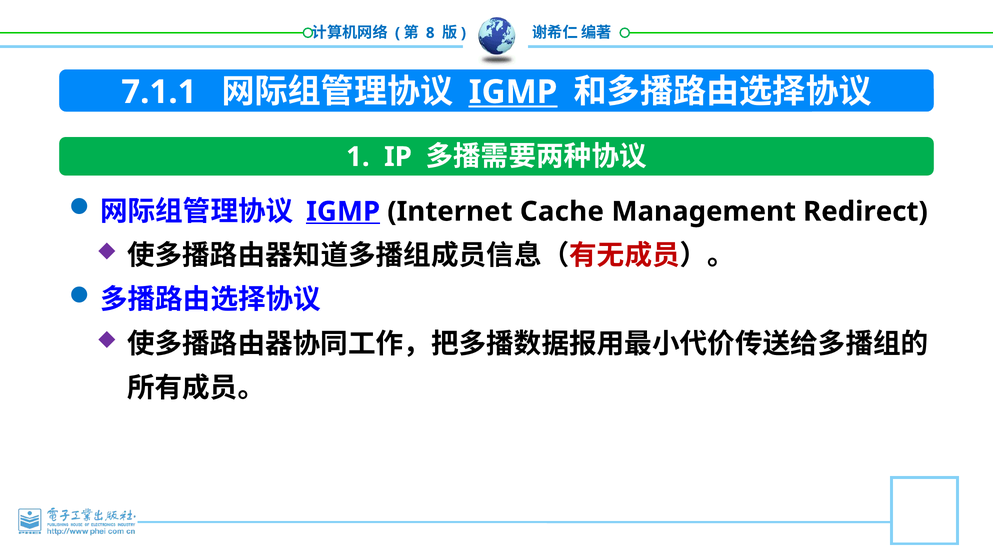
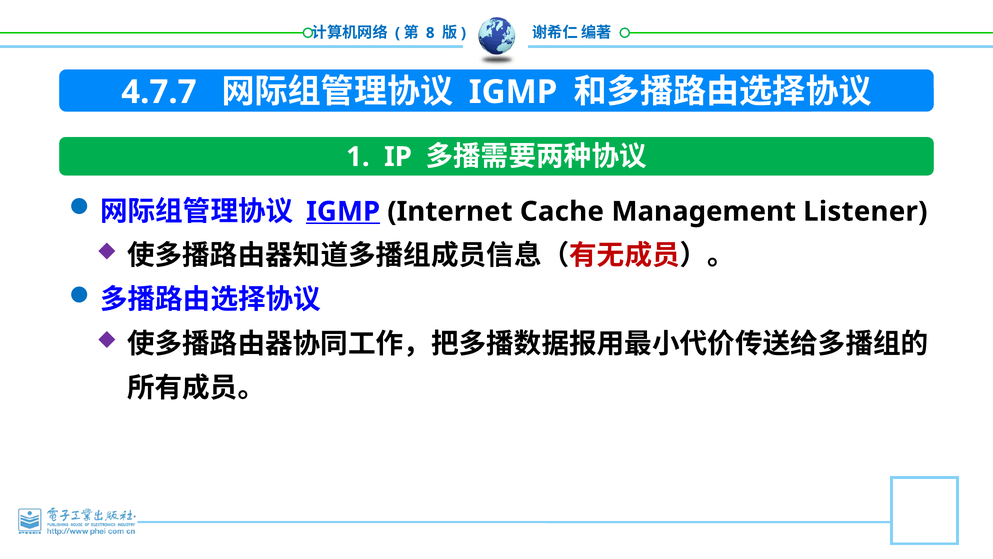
7.1.1: 7.1.1 -> 4.7.7
IGMP at (513, 92) underline: present -> none
Redirect: Redirect -> Listener
